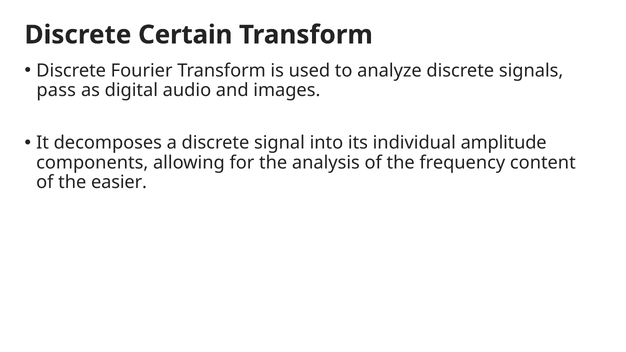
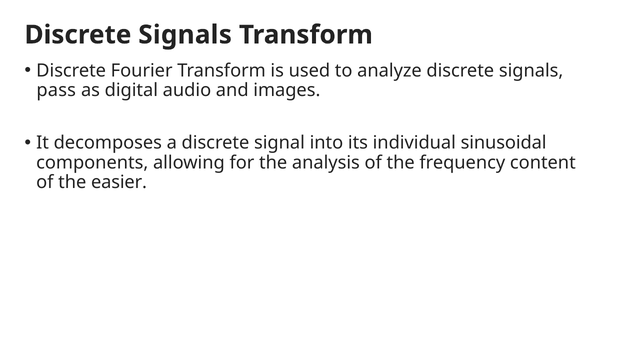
Certain at (185, 35): Certain -> Signals
amplitude: amplitude -> sinusoidal
